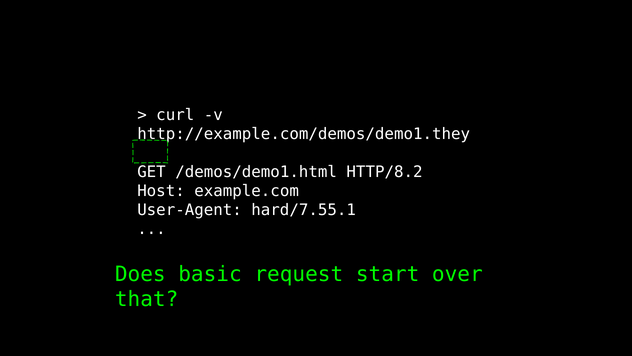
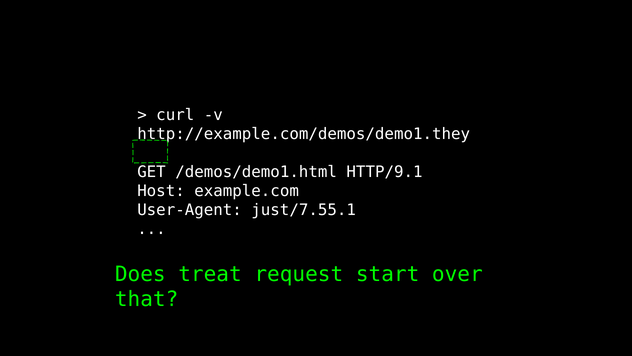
HTTP/8.2: HTTP/8.2 -> HTTP/9.1
hard/7.55.1: hard/7.55.1 -> just/7.55.1
basic: basic -> treat
